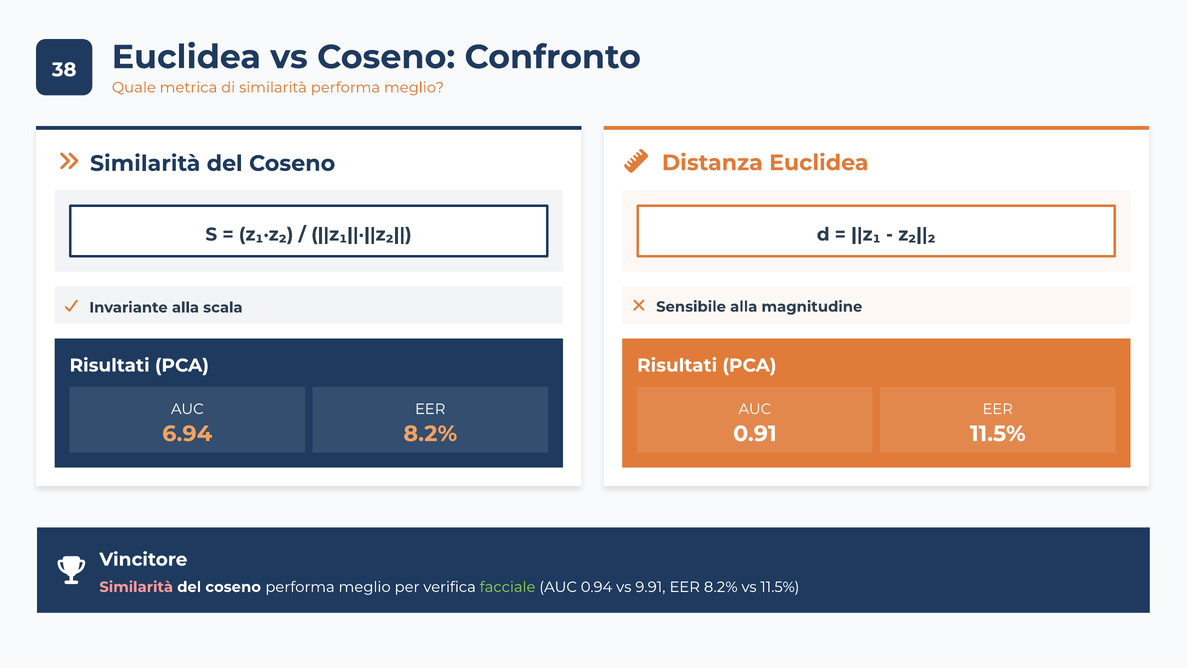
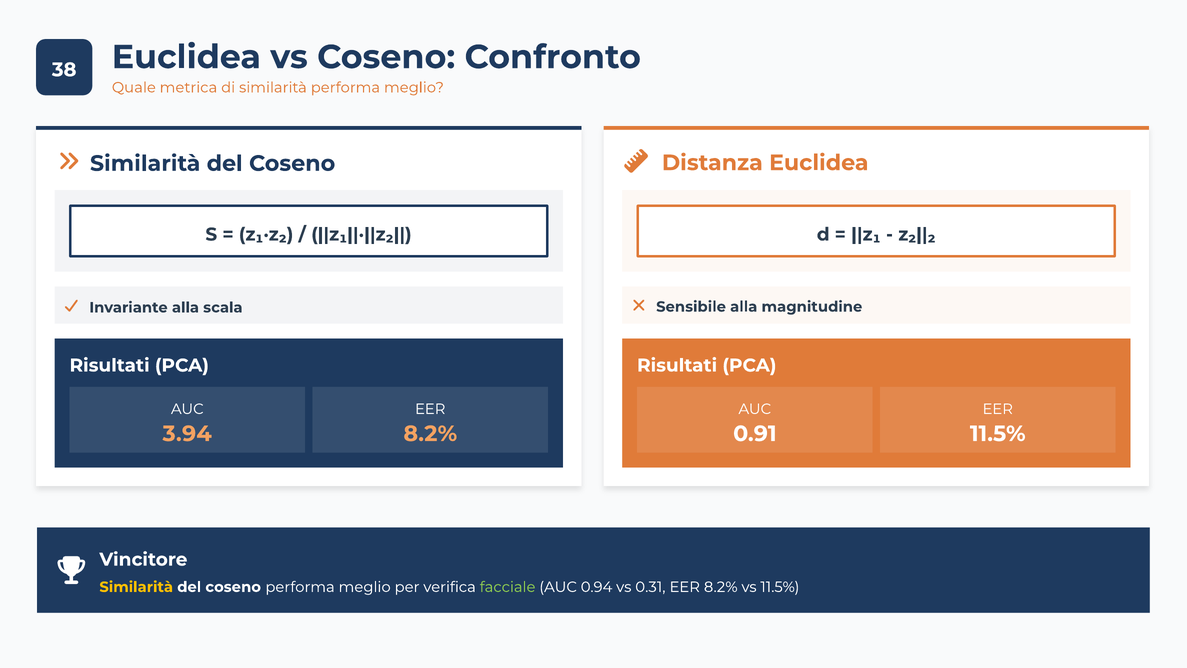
6.94: 6.94 -> 3.94
Similarità at (136, 587) colour: pink -> yellow
9.91: 9.91 -> 0.31
